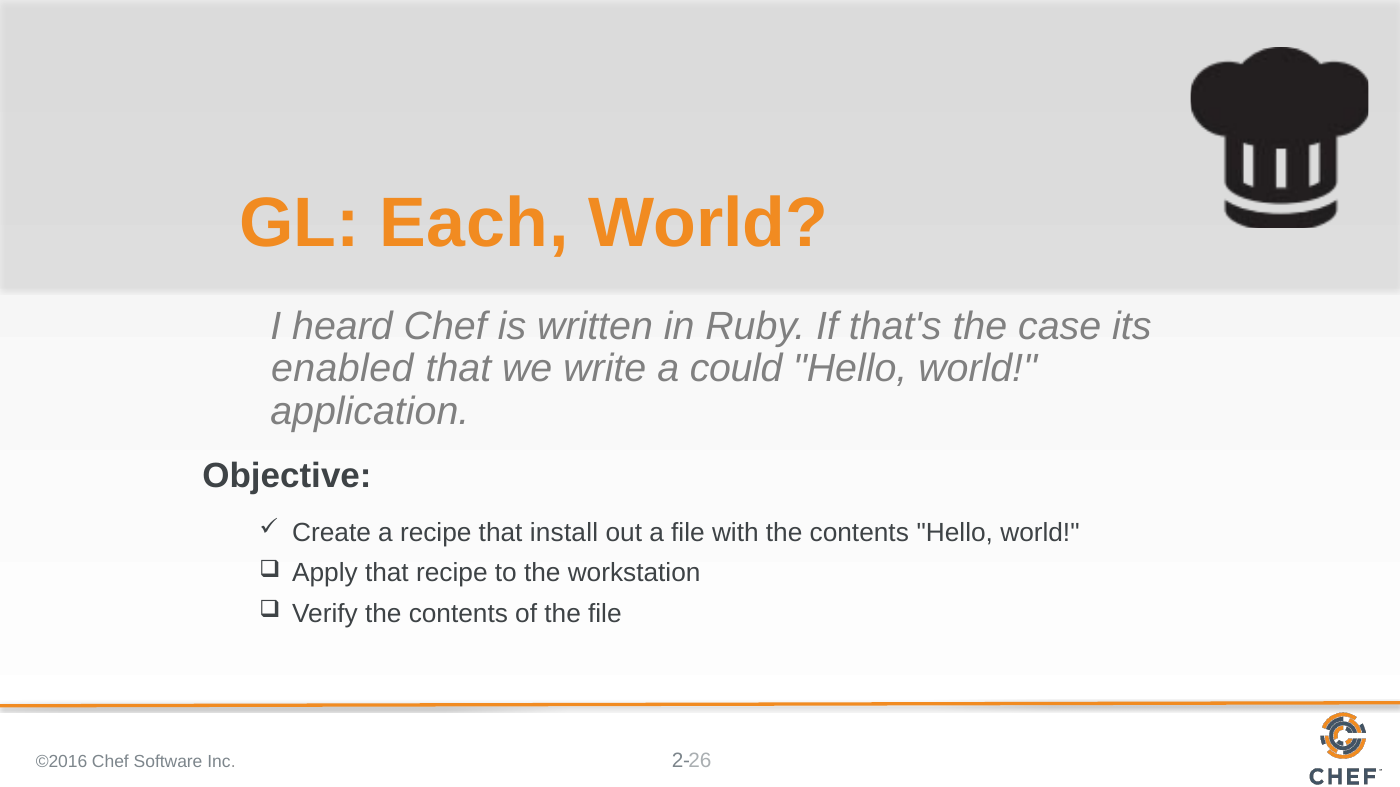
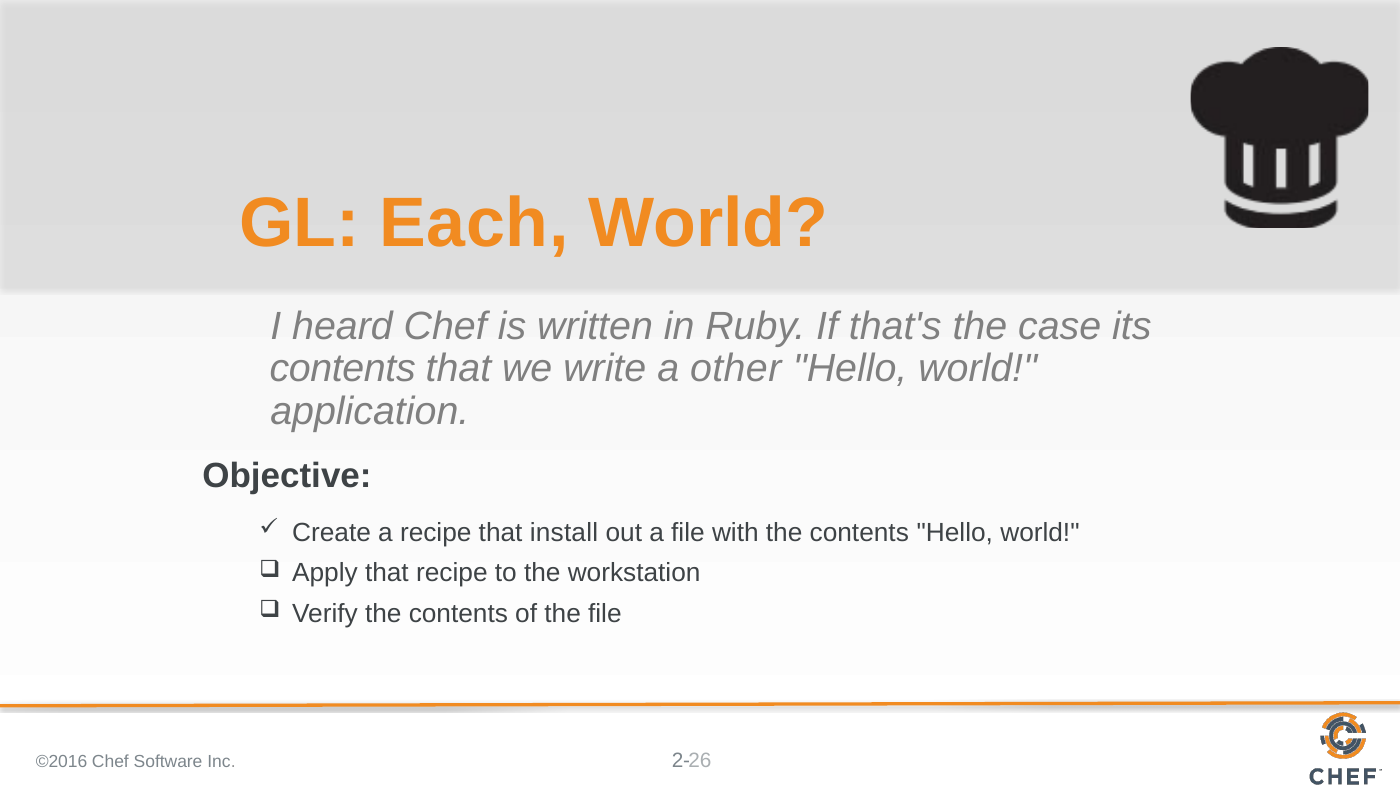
enabled at (342, 369): enabled -> contents
could: could -> other
